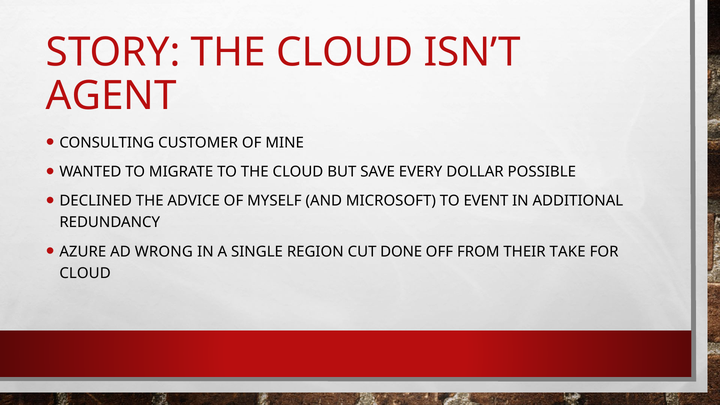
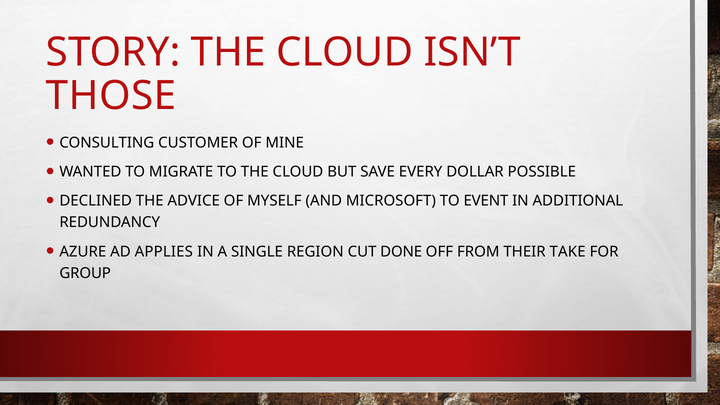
AGENT: AGENT -> THOSE
WRONG: WRONG -> APPLIES
CLOUD at (85, 273): CLOUD -> GROUP
